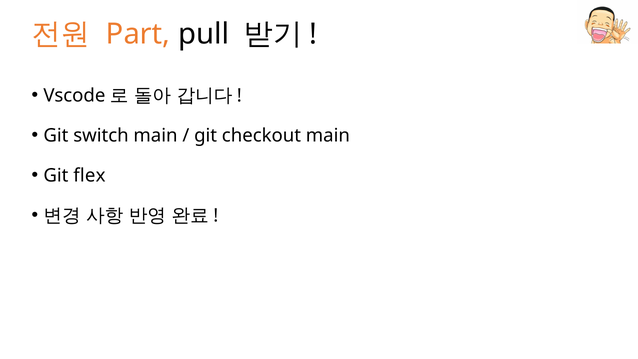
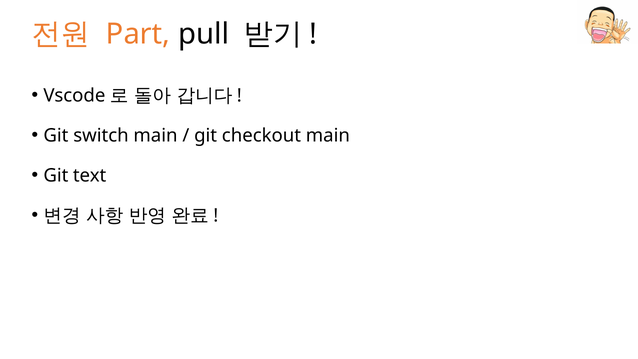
flex: flex -> text
